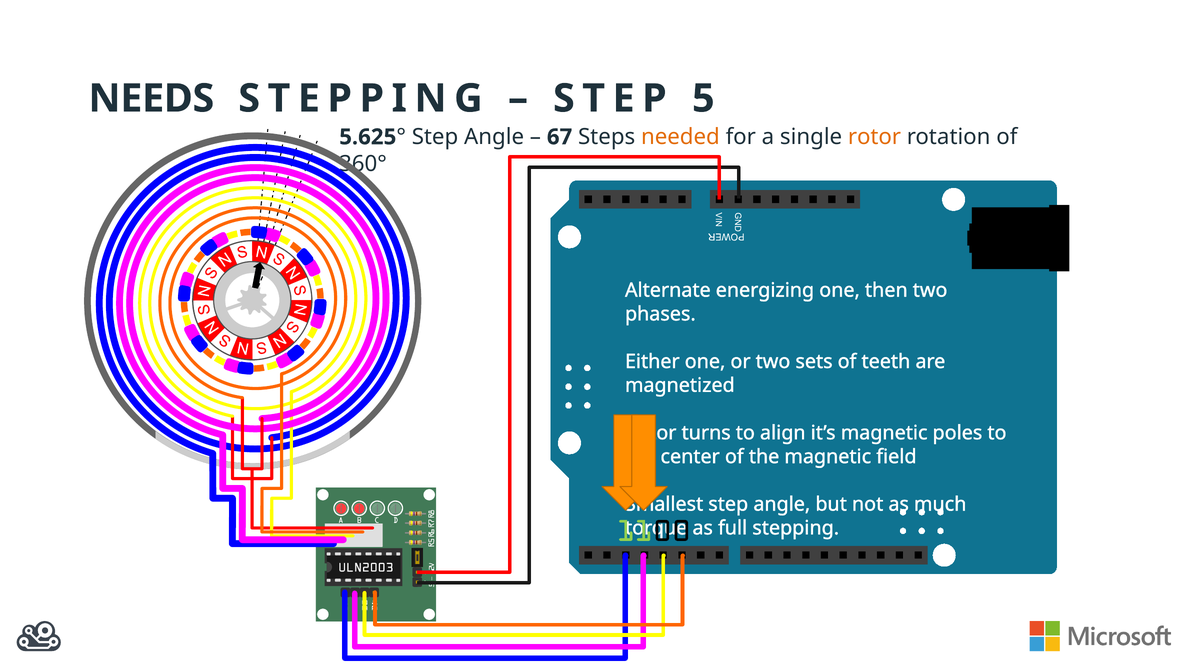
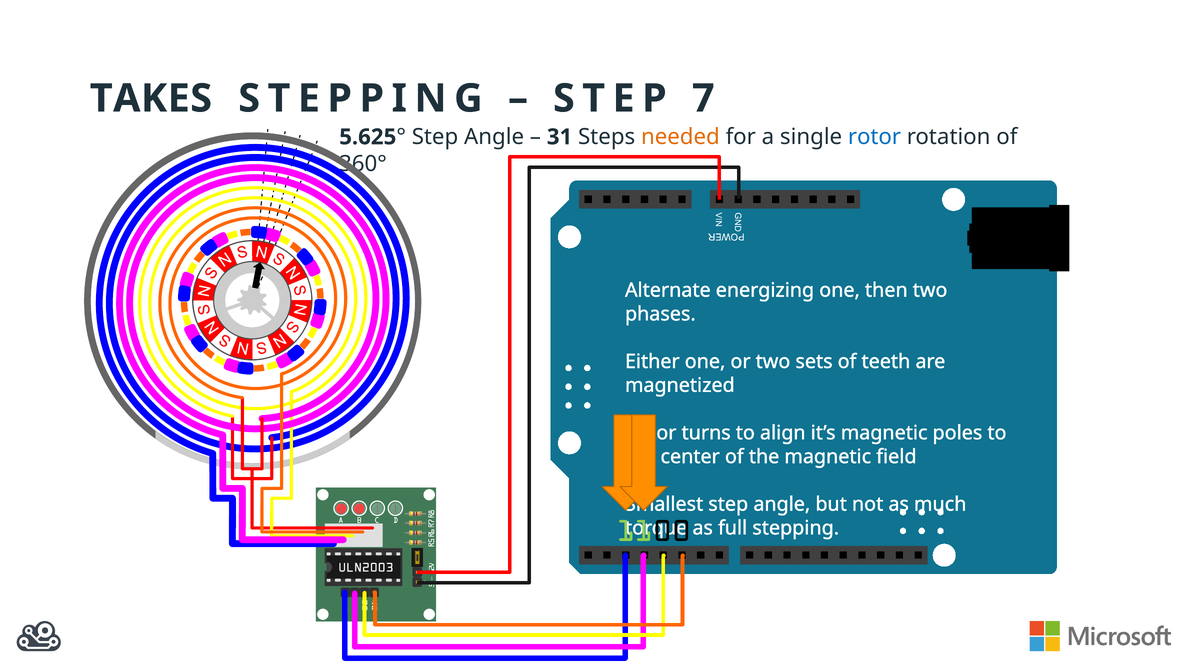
NEEDS: NEEDS -> TAKES
5: 5 -> 7
67: 67 -> 31
rotor at (875, 137) colour: orange -> blue
